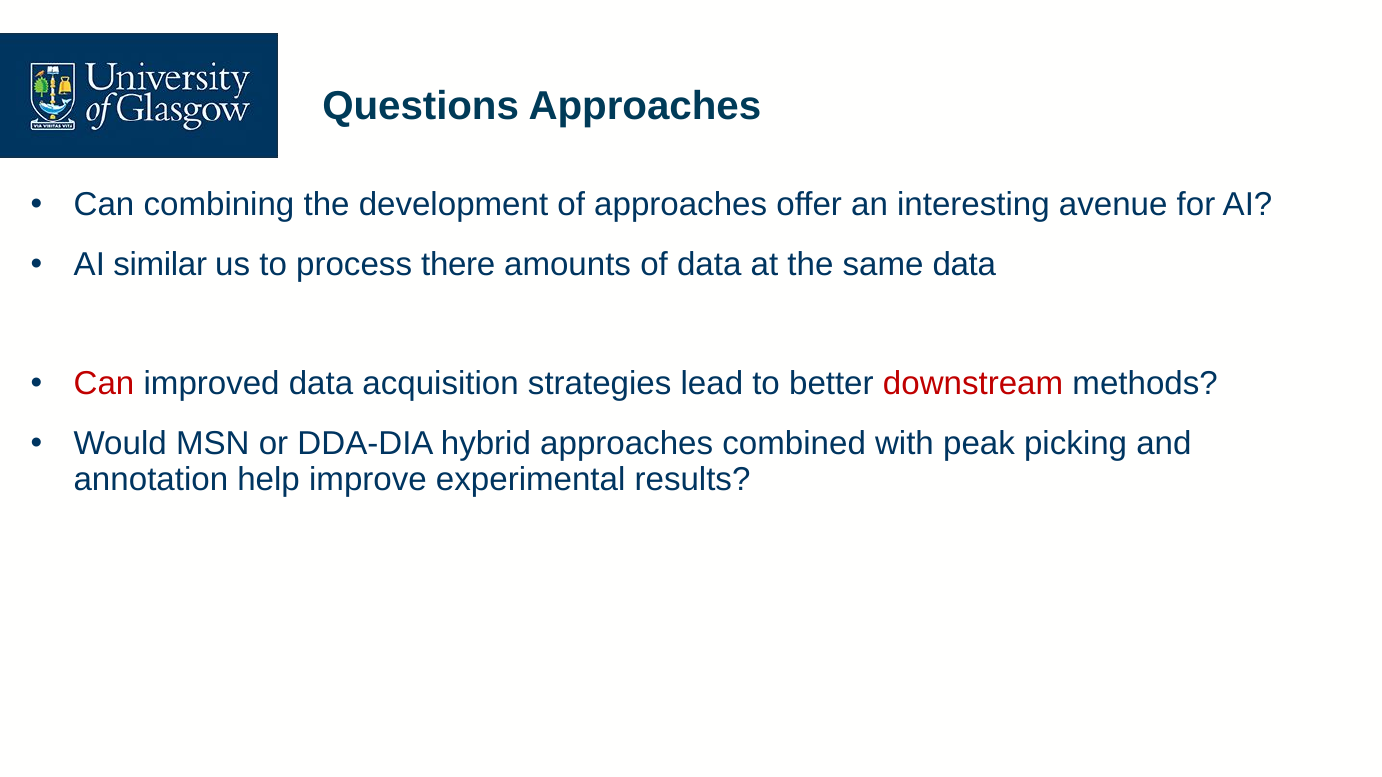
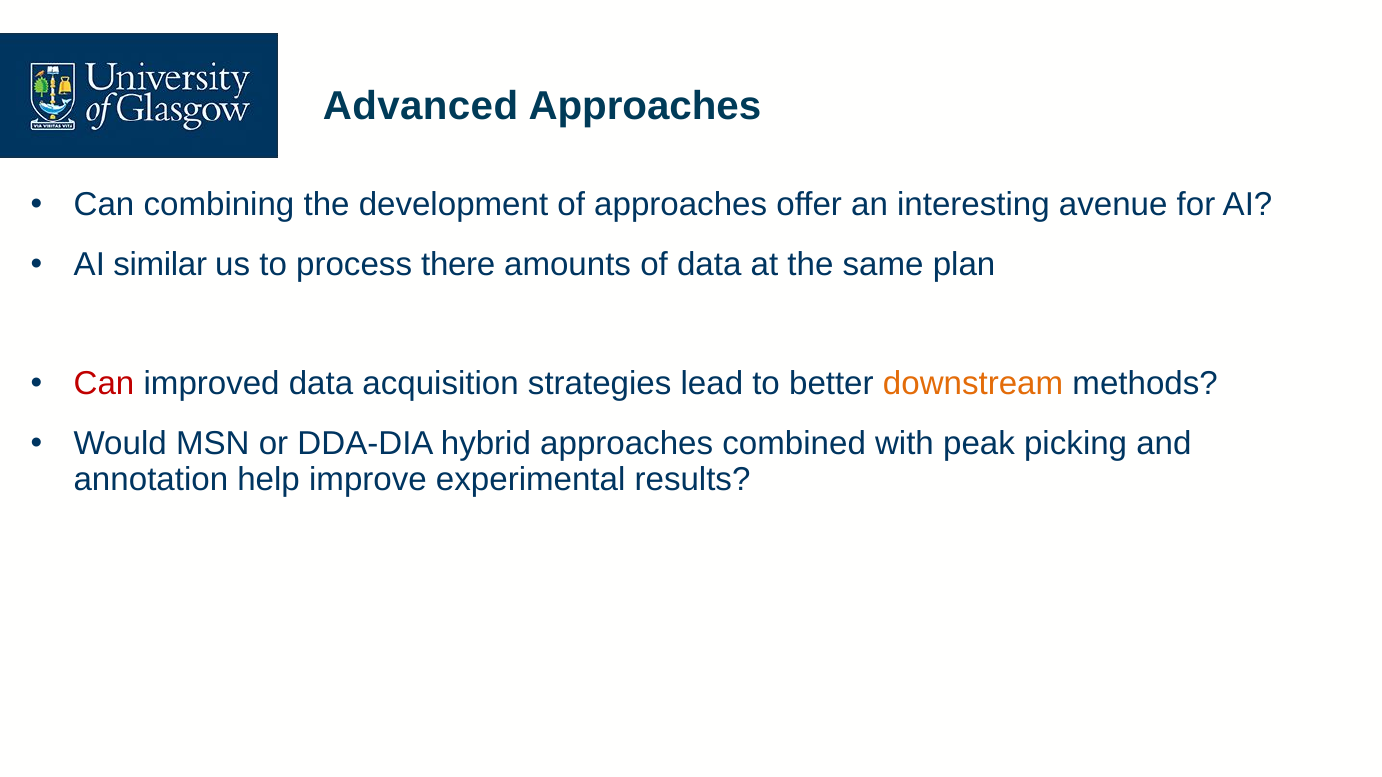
Questions: Questions -> Advanced
same data: data -> plan
downstream colour: red -> orange
